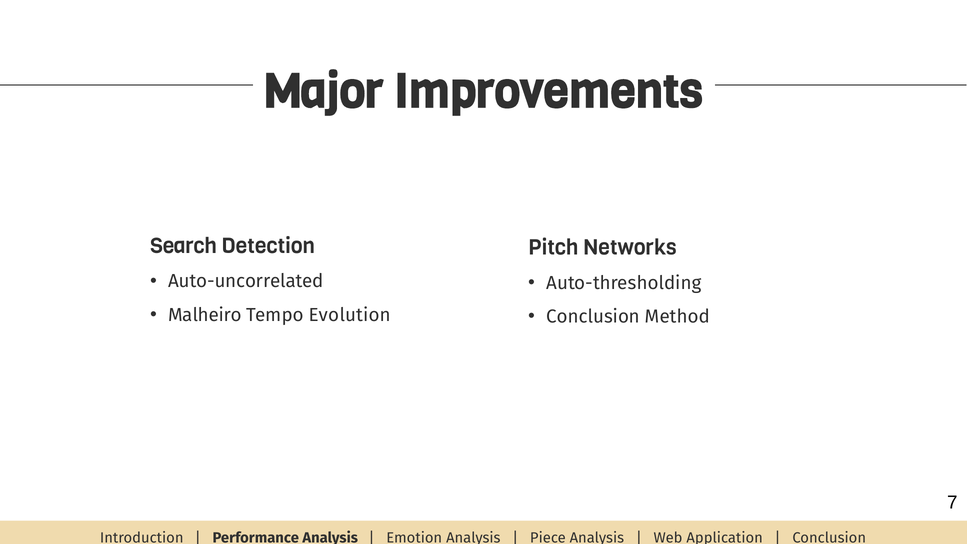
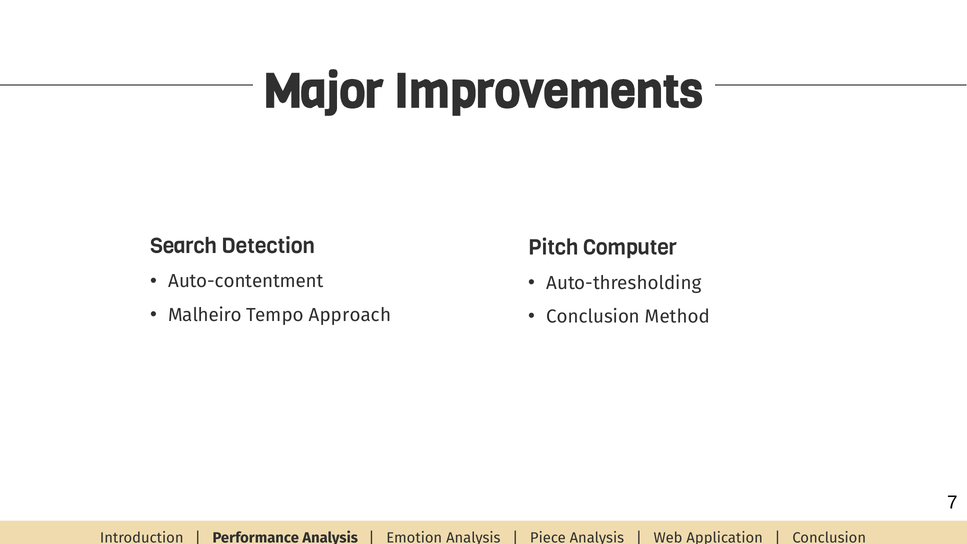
Networks: Networks -> Computer
Auto-uncorrelated: Auto-uncorrelated -> Auto-contentment
Evolution: Evolution -> Approach
